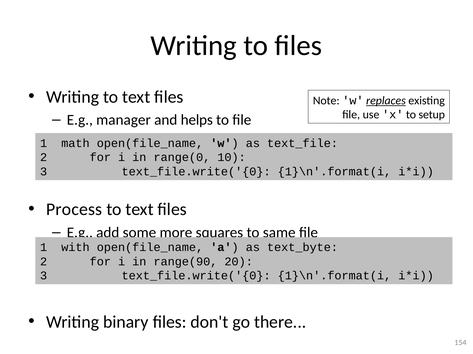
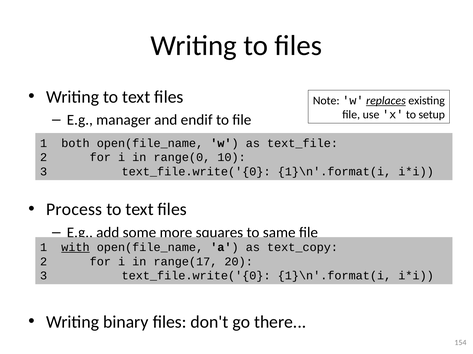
helps: helps -> endif
math: math -> both
with underline: none -> present
text_byte: text_byte -> text_copy
range(90: range(90 -> range(17
